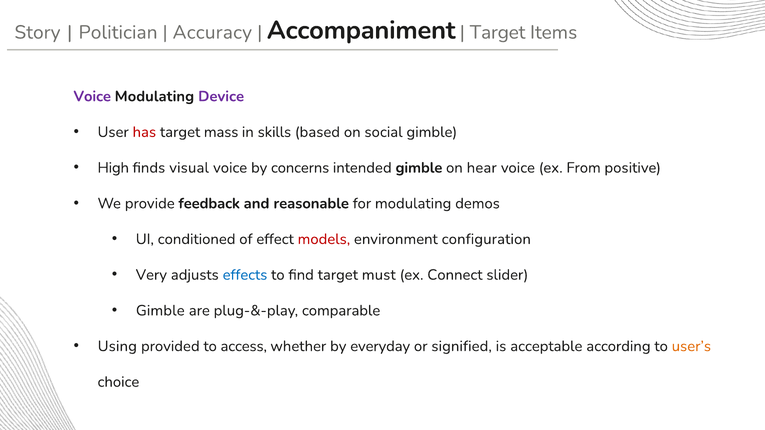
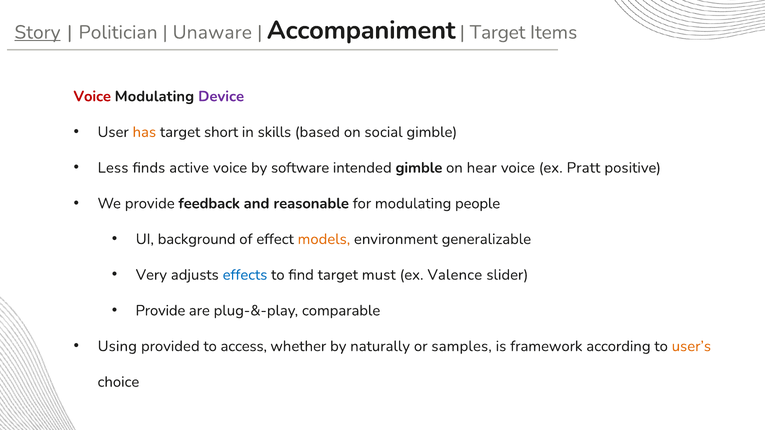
Story underline: none -> present
Accuracy: Accuracy -> Unaware
Voice at (92, 96) colour: purple -> red
has colour: red -> orange
mass: mass -> short
High: High -> Less
visual: visual -> active
concerns: concerns -> software
From: From -> Pratt
demos: demos -> people
conditioned: conditioned -> background
models colour: red -> orange
configuration: configuration -> generalizable
Connect: Connect -> Valence
Gimble at (160, 311): Gimble -> Provide
everyday: everyday -> naturally
signified: signified -> samples
acceptable: acceptable -> framework
